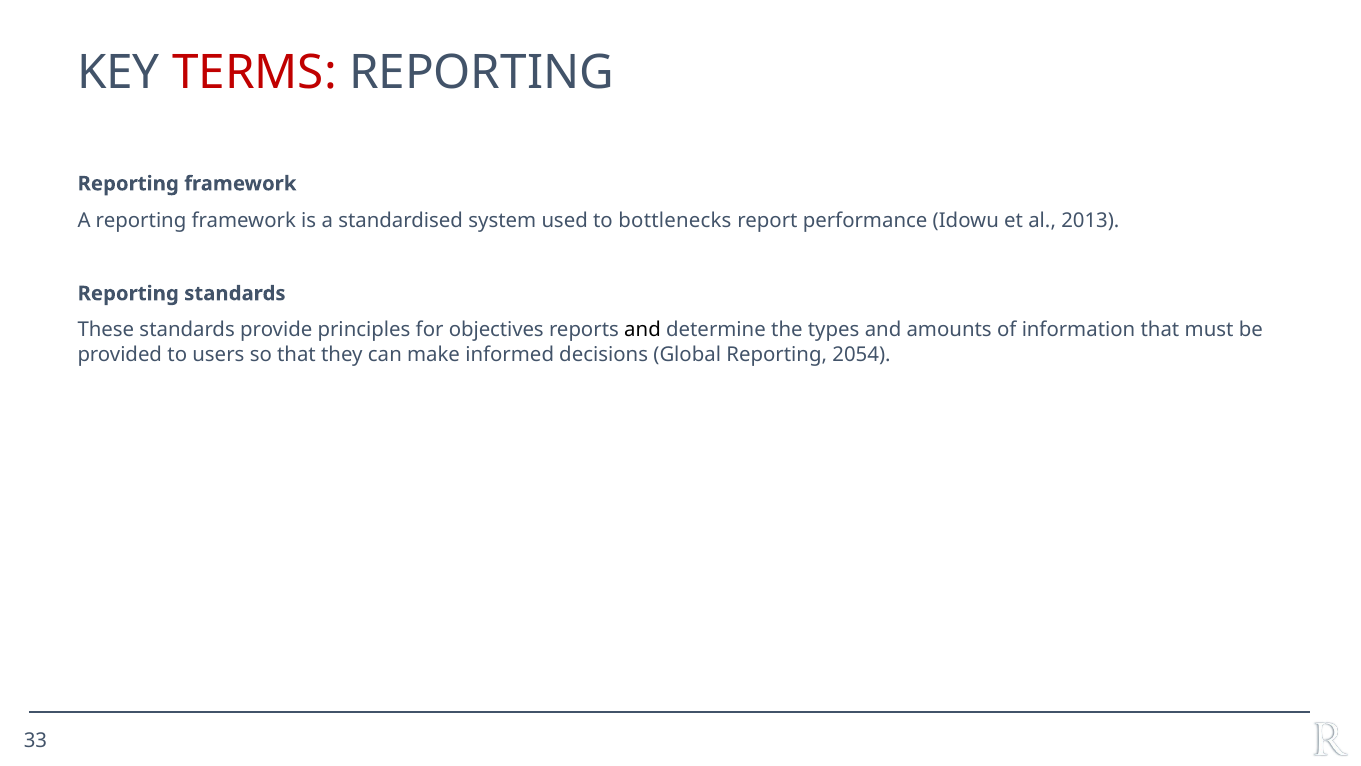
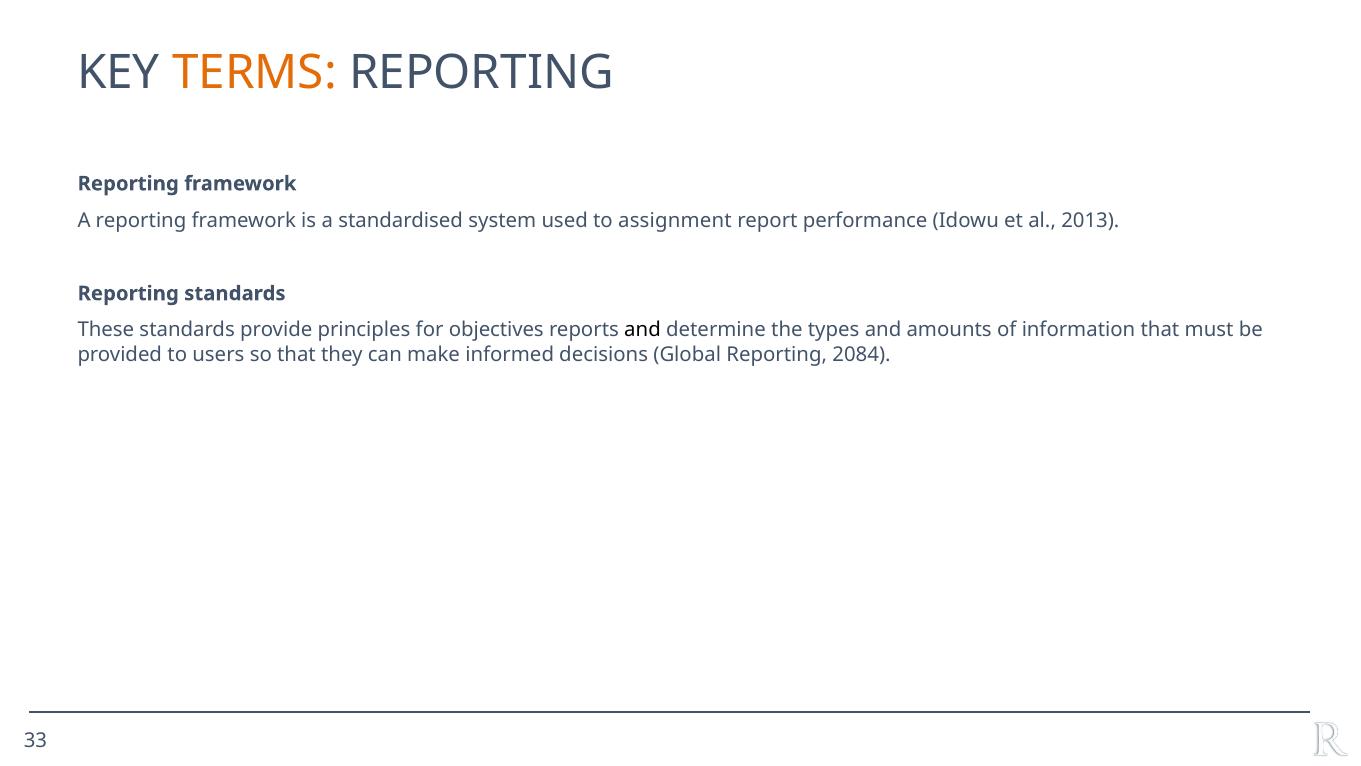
TERMS colour: red -> orange
bottlenecks: bottlenecks -> assignment
2054: 2054 -> 2084
